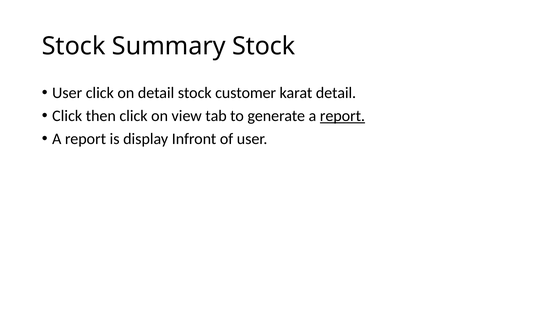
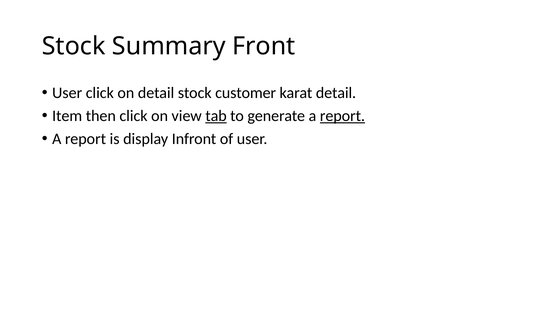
Summary Stock: Stock -> Front
Click at (67, 116): Click -> Item
tab underline: none -> present
